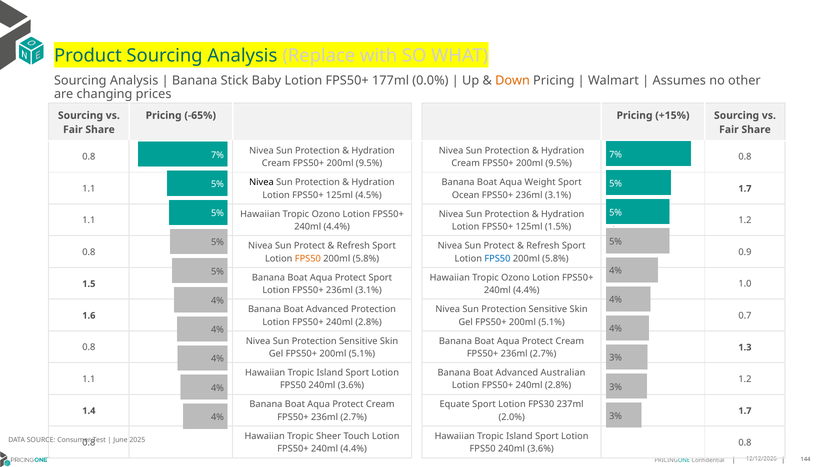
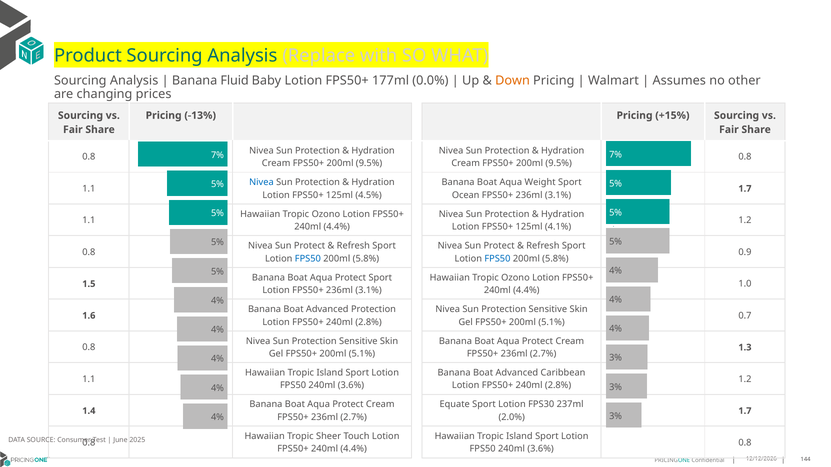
Stick: Stick -> Fluid
-65%: -65% -> -13%
Nivea at (261, 182) colour: black -> blue
1.5%: 1.5% -> 4.1%
FPS50 at (308, 259) colour: orange -> blue
Australian: Australian -> Caribbean
